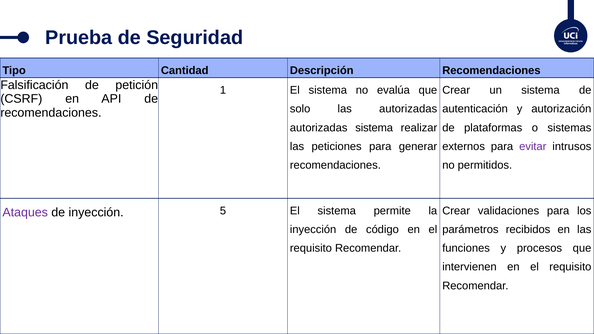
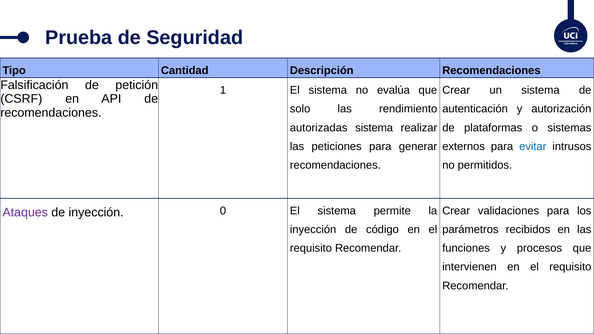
las autorizadas: autorizadas -> rendimiento
evitar colour: purple -> blue
5: 5 -> 0
